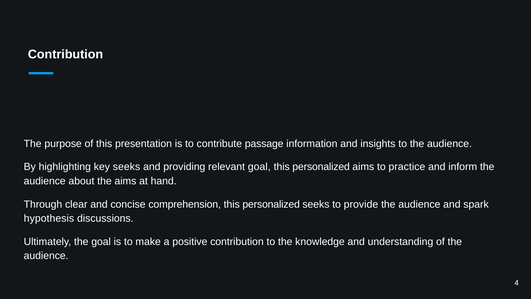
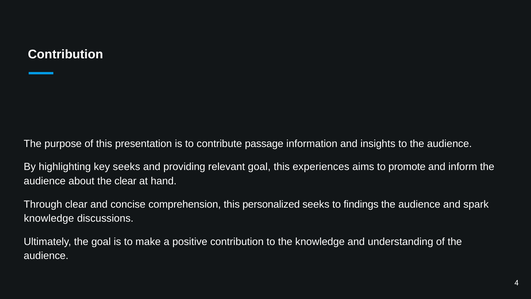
personalized at (321, 167): personalized -> experiences
practice: practice -> promote
the aims: aims -> clear
provide: provide -> findings
hypothesis at (49, 218): hypothesis -> knowledge
